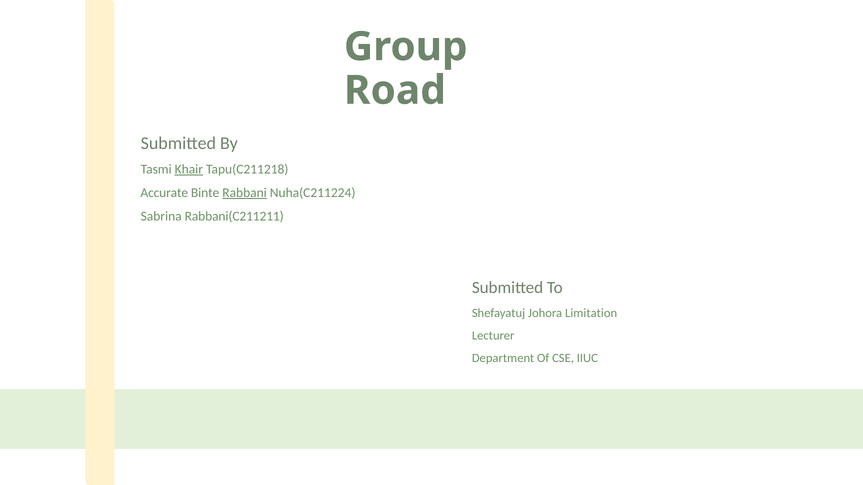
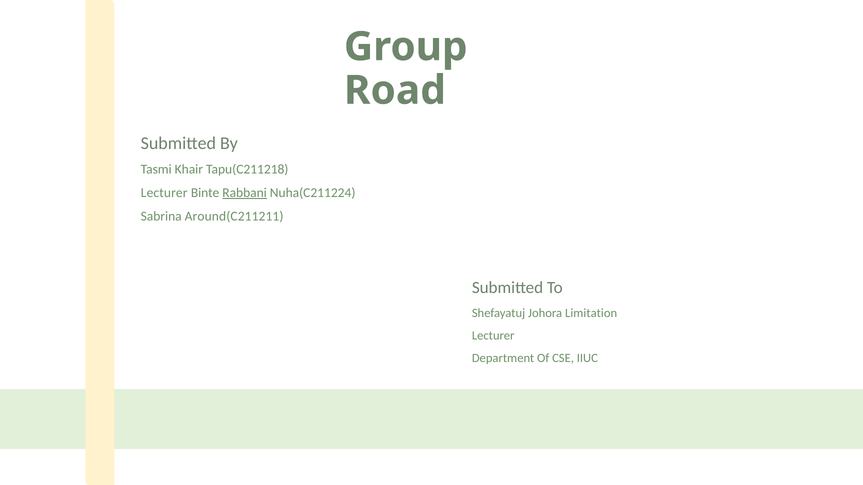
Khair underline: present -> none
Accurate at (164, 193): Accurate -> Lecturer
Rabbani(C211211: Rabbani(C211211 -> Around(C211211
